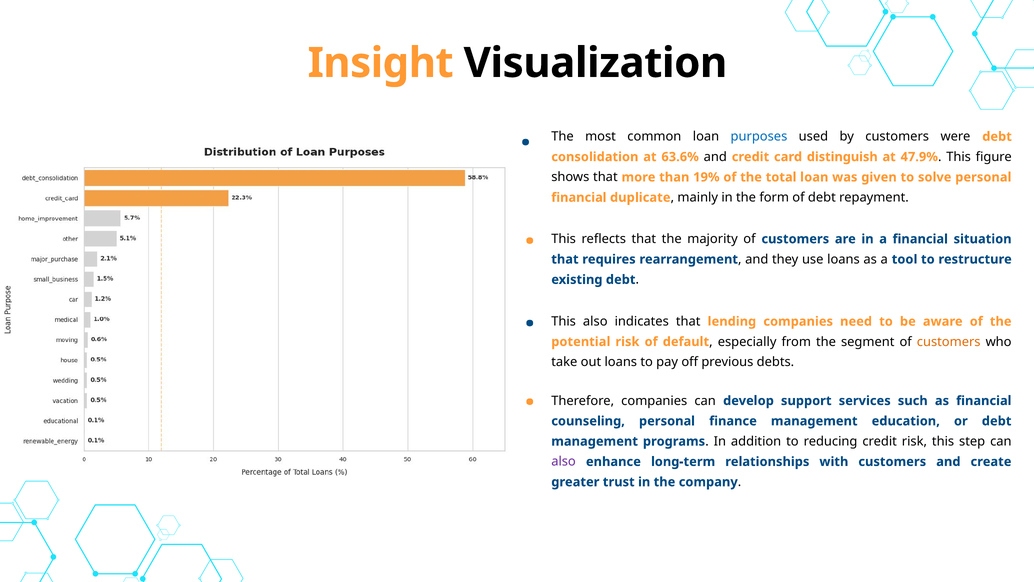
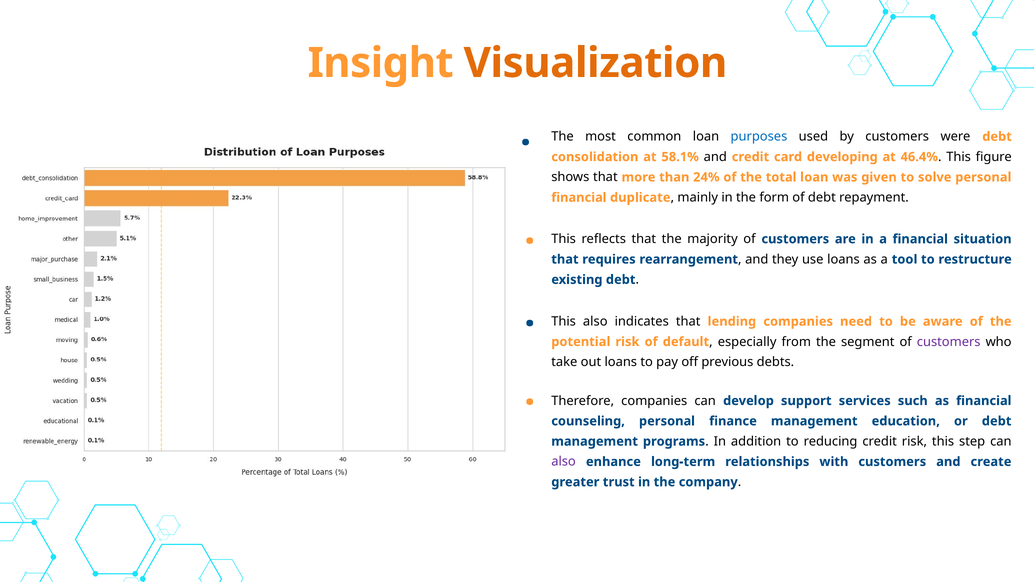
Visualization colour: black -> orange
63.6%: 63.6% -> 58.1%
distinguish: distinguish -> developing
47.9%: 47.9% -> 46.4%
19%: 19% -> 24%
customers at (949, 342) colour: orange -> purple
